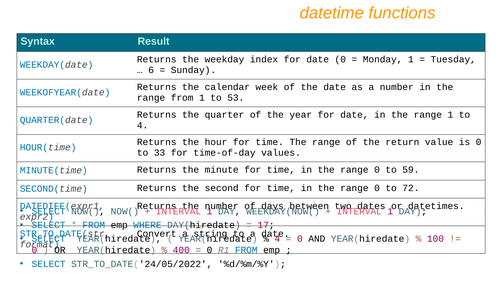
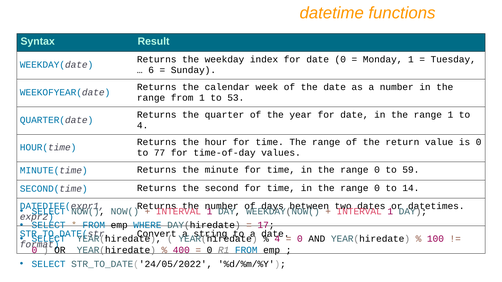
33: 33 -> 77
72: 72 -> 14
